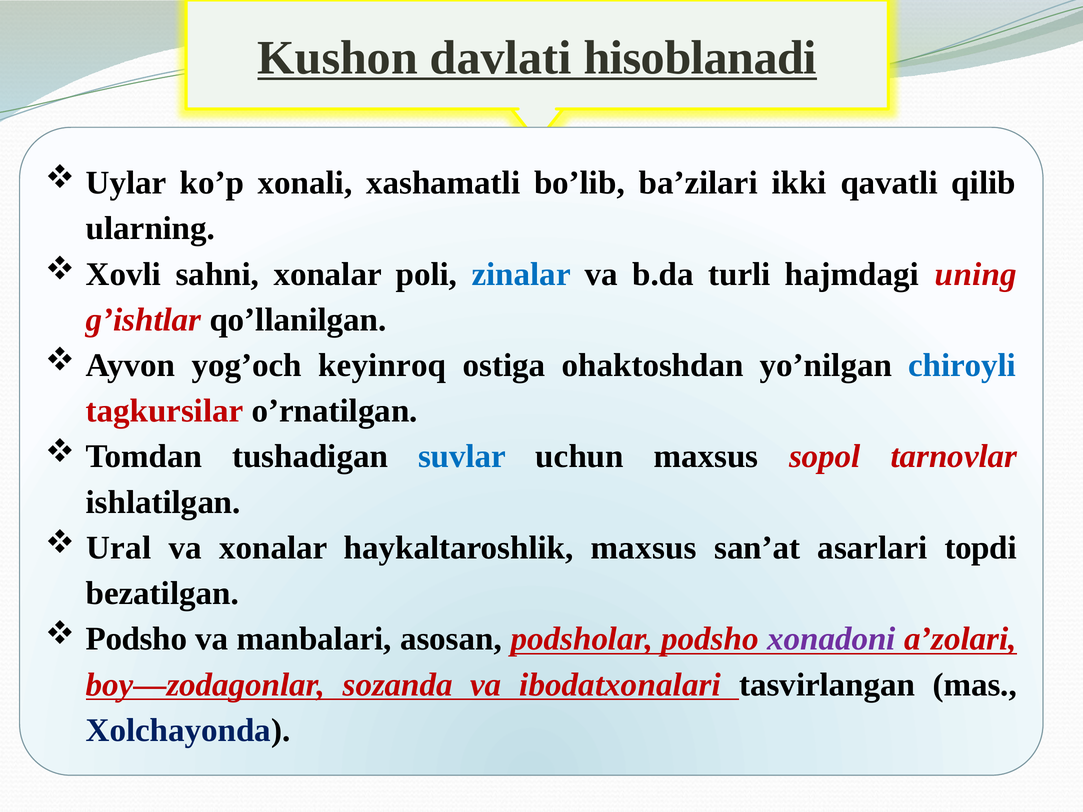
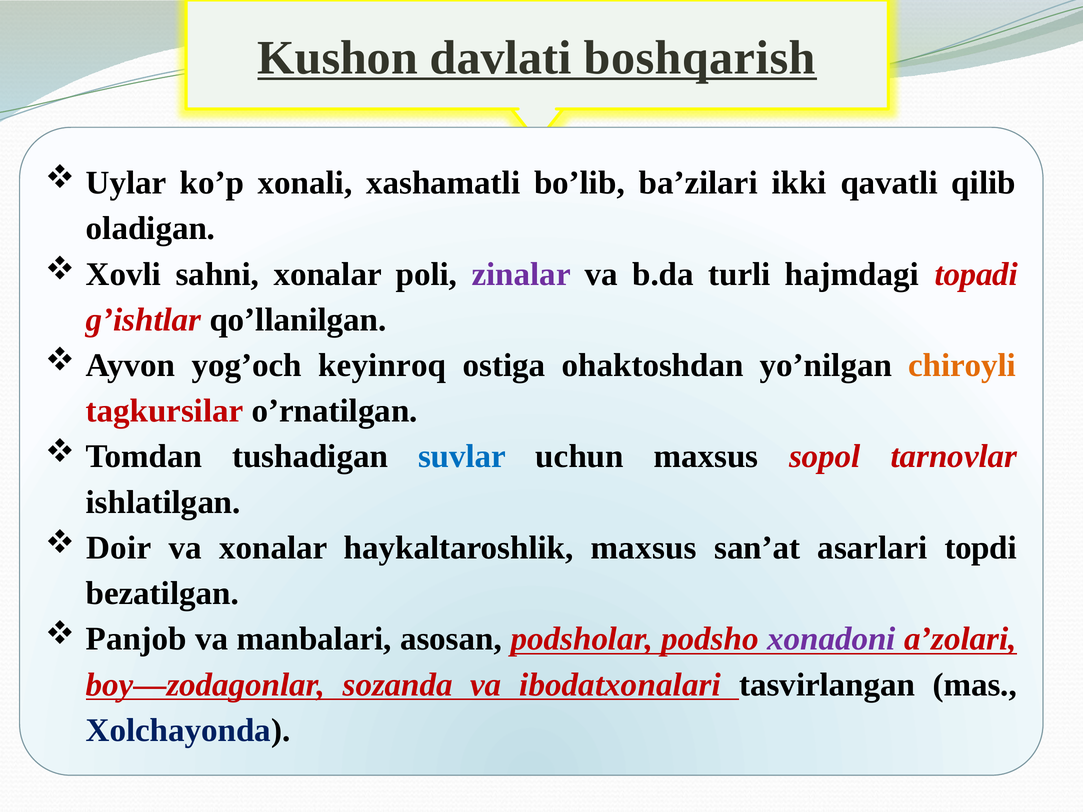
hisoblanadi: hisoblanadi -> boshqarish
ularning: ularning -> oladigan
zinalar colour: blue -> purple
uning: uning -> topadi
chiroyli colour: blue -> orange
Ural: Ural -> Doir
Podsho at (136, 639): Podsho -> Panjob
